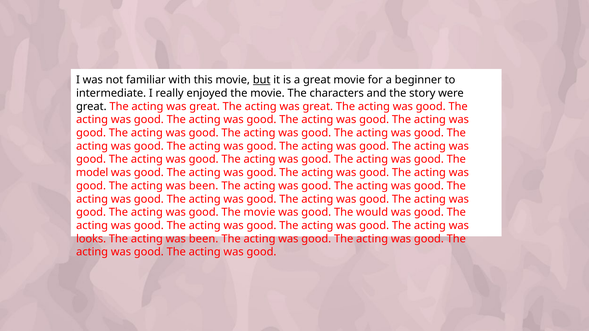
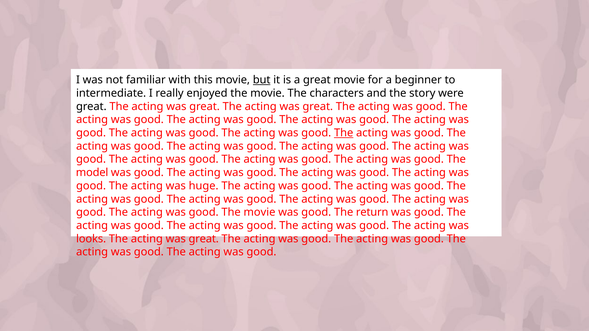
The at (344, 133) underline: none -> present
been at (204, 186): been -> huge
would: would -> return
been at (204, 239): been -> great
